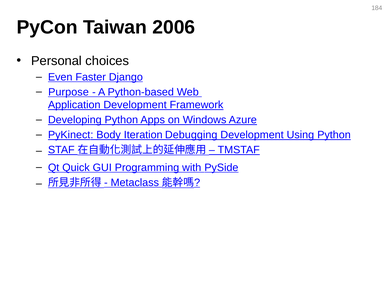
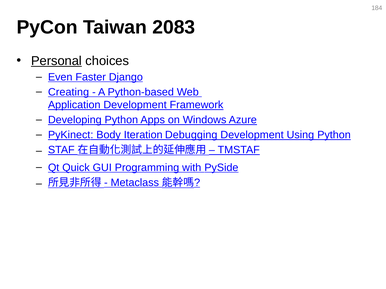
2006: 2006 -> 2083
Personal underline: none -> present
Purpose: Purpose -> Creating
